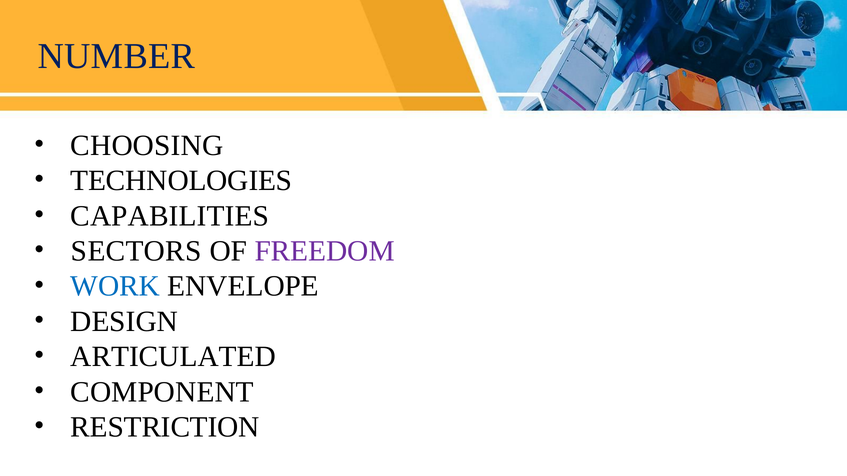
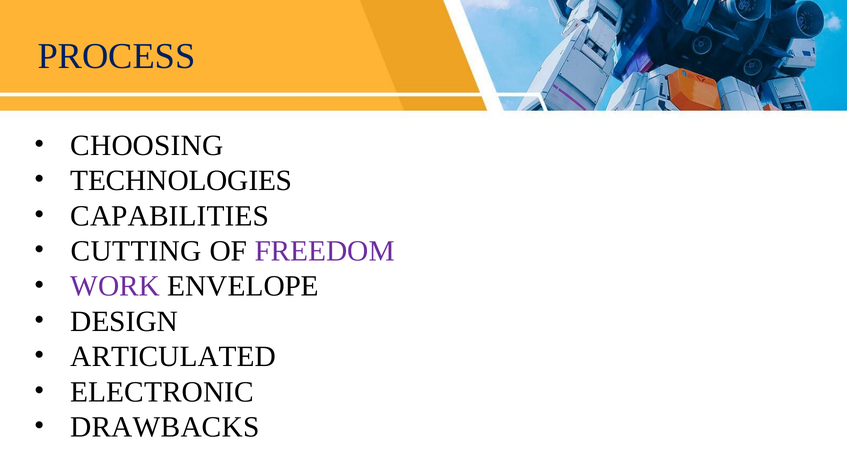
NUMBER: NUMBER -> PROCESS
SECTORS: SECTORS -> CUTTING
WORK colour: blue -> purple
COMPONENT: COMPONENT -> ELECTRONIC
RESTRICTION: RESTRICTION -> DRAWBACKS
